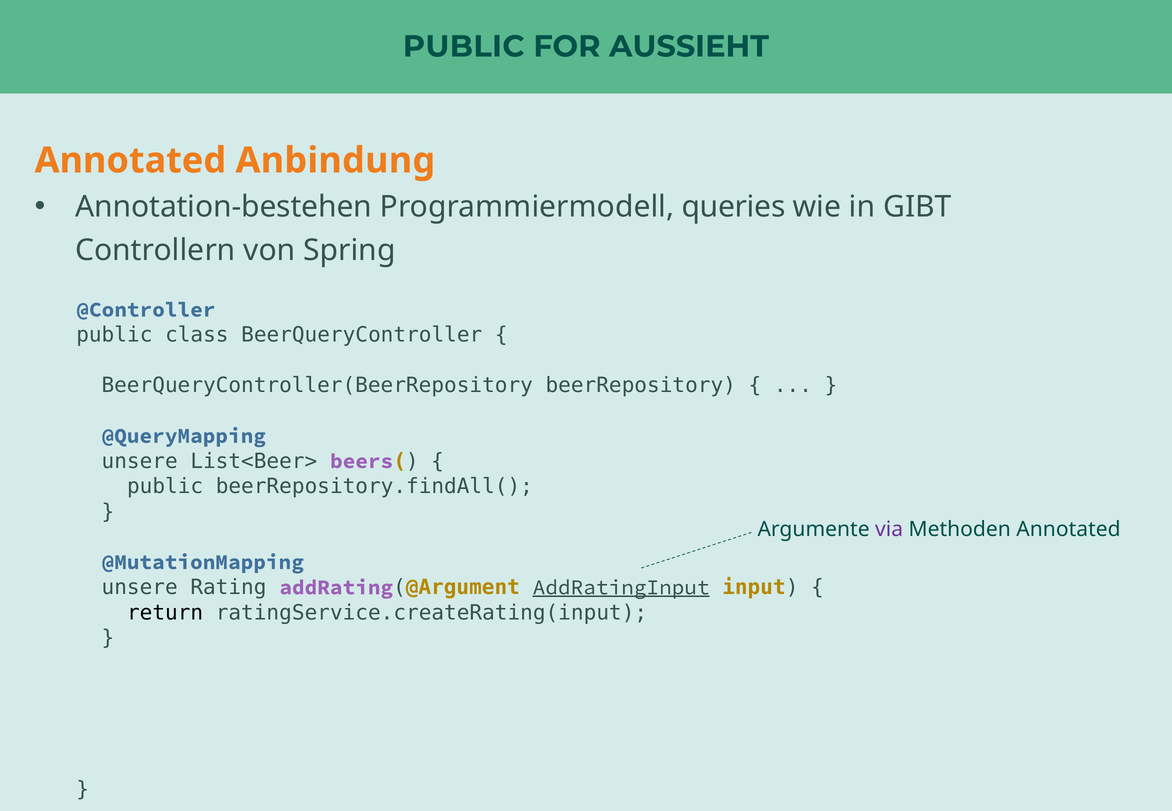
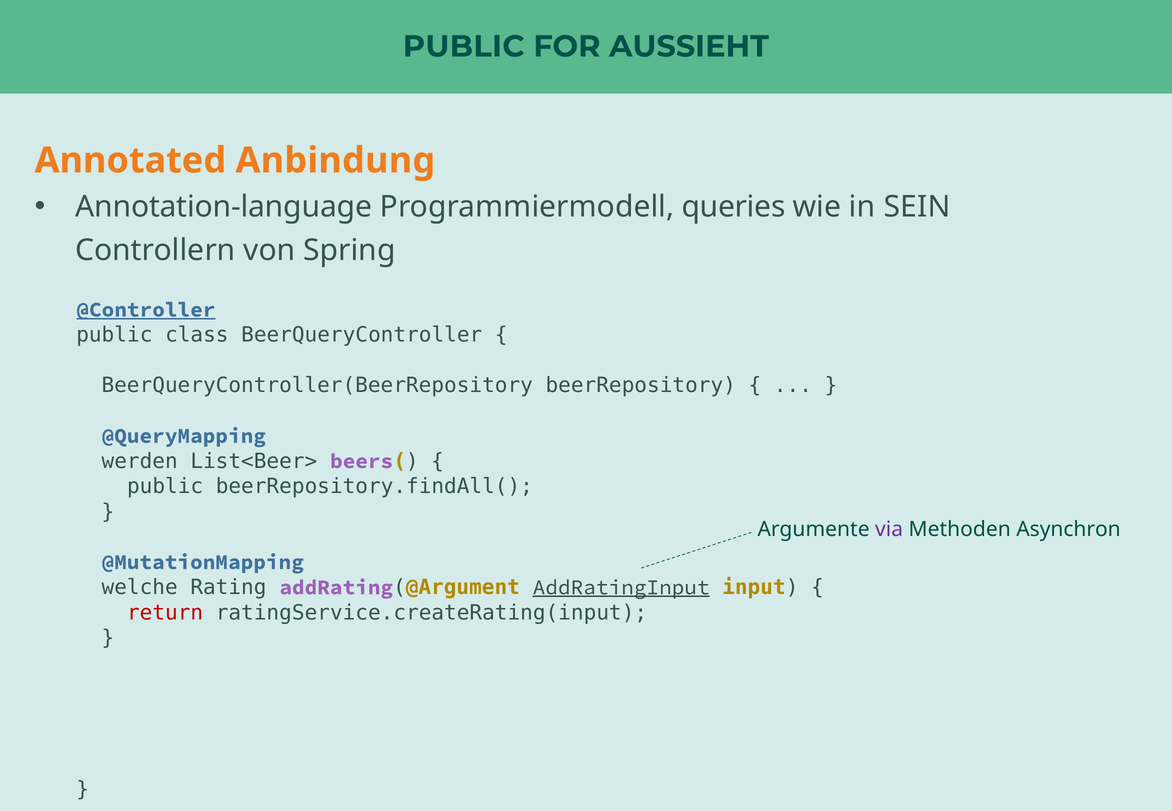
Annotation-bestehen: Annotation-bestehen -> Annotation-language
GIBT: GIBT -> SEIN
@Controller underline: none -> present
unsere at (140, 461): unsere -> werden
Methoden Annotated: Annotated -> Asynchron
unsere at (140, 588): unsere -> welche
return colour: black -> red
